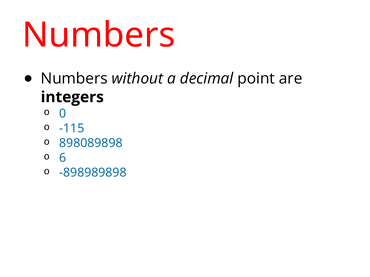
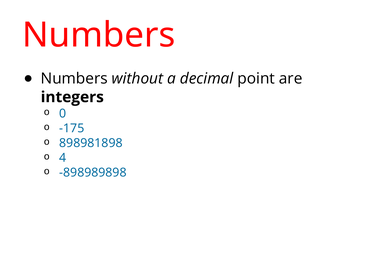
-115: -115 -> -175
898089898: 898089898 -> 898981898
6: 6 -> 4
